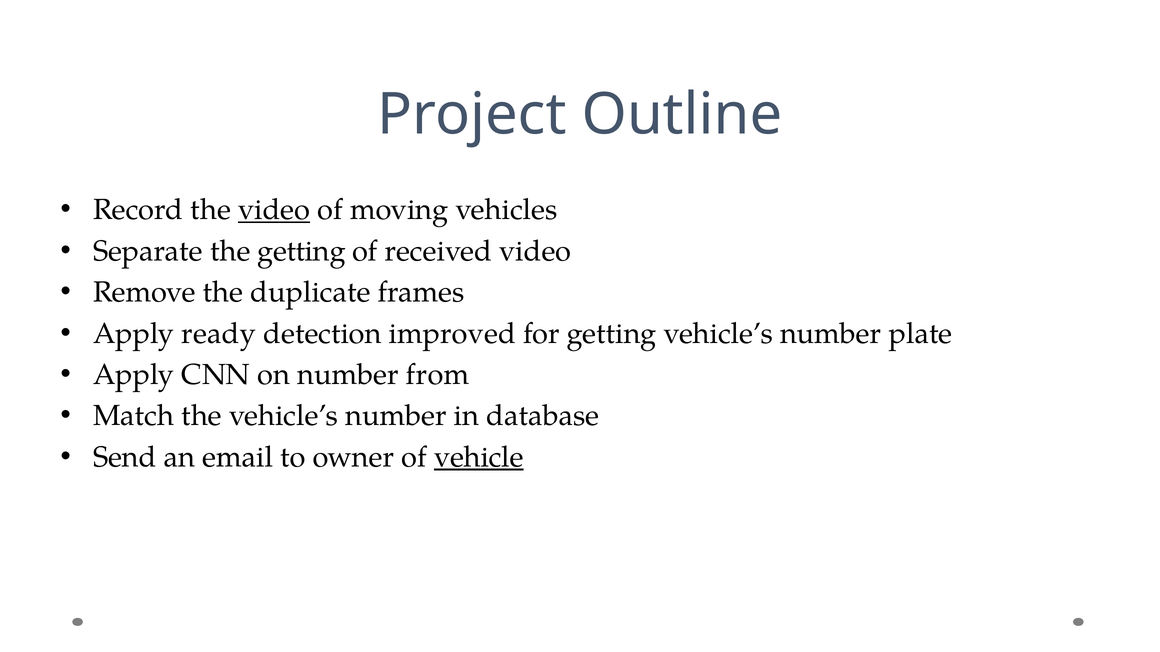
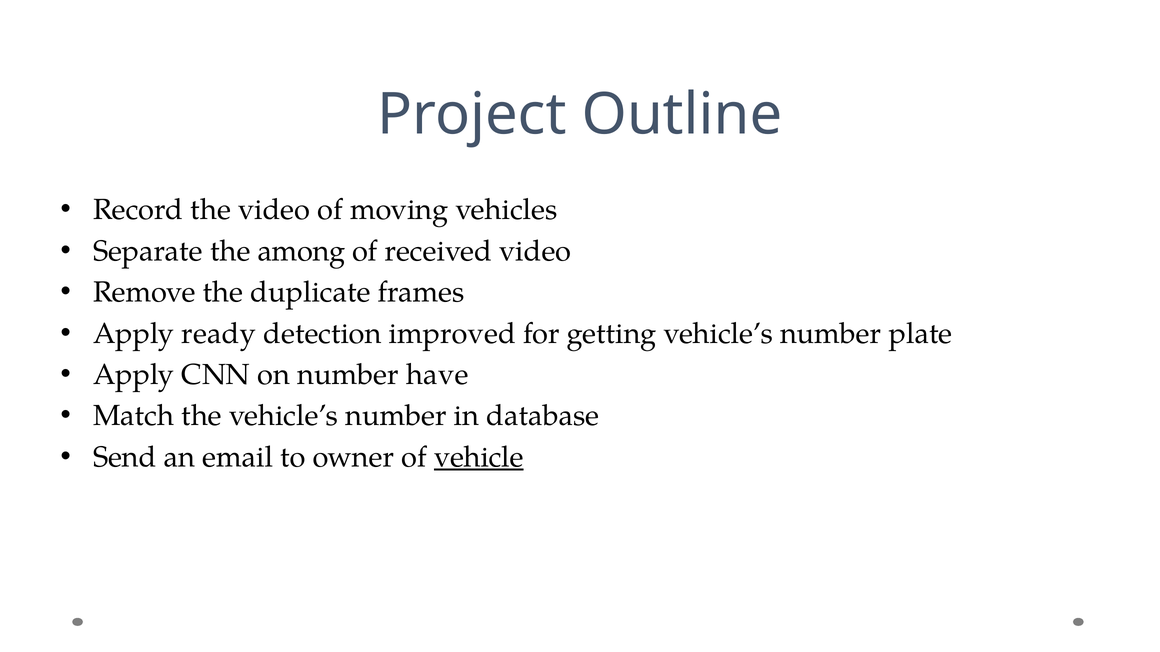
video at (274, 210) underline: present -> none
the getting: getting -> among
from: from -> have
